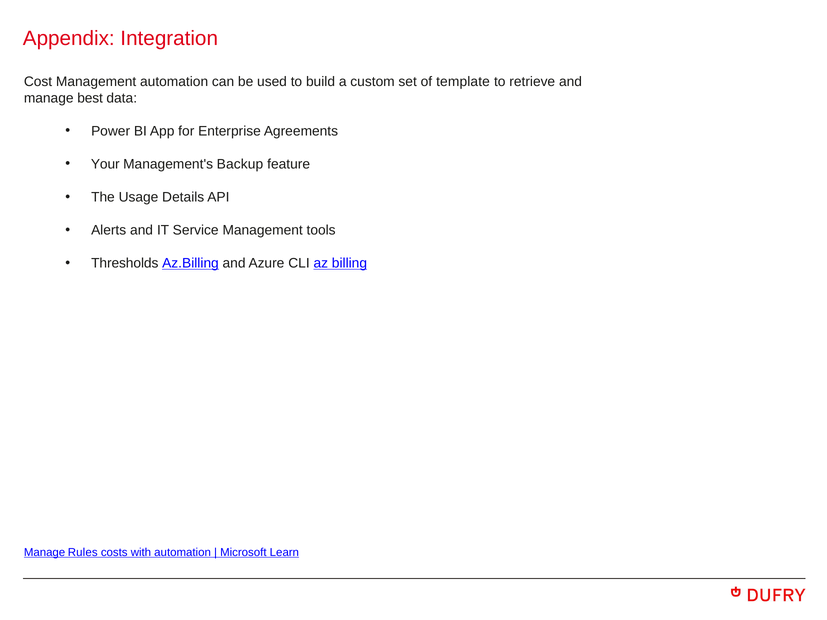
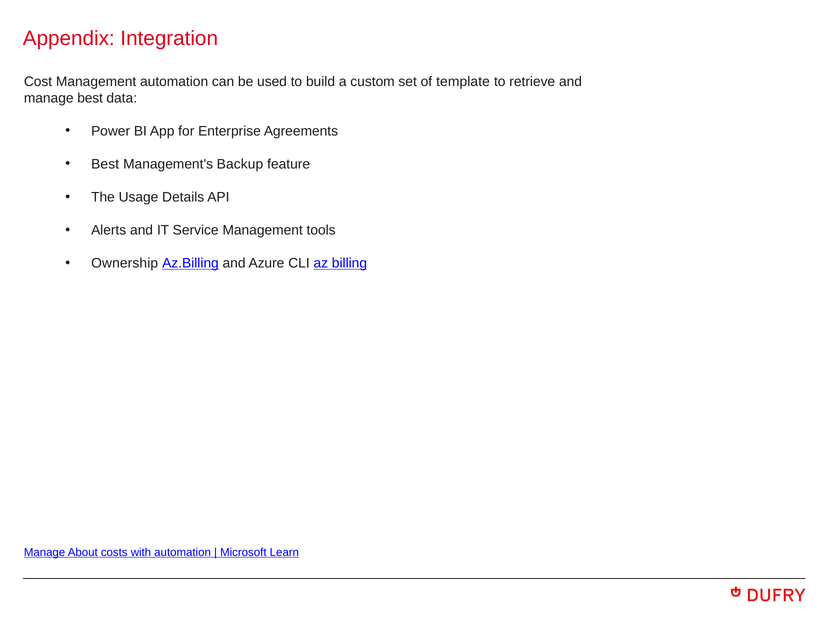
Your at (105, 164): Your -> Best
Thresholds: Thresholds -> Ownership
Rules: Rules -> About
